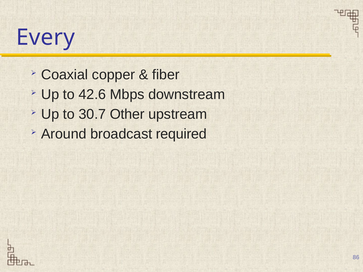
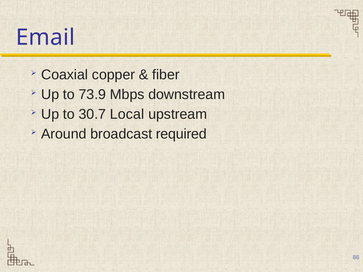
Every: Every -> Email
42.6: 42.6 -> 73.9
Other: Other -> Local
